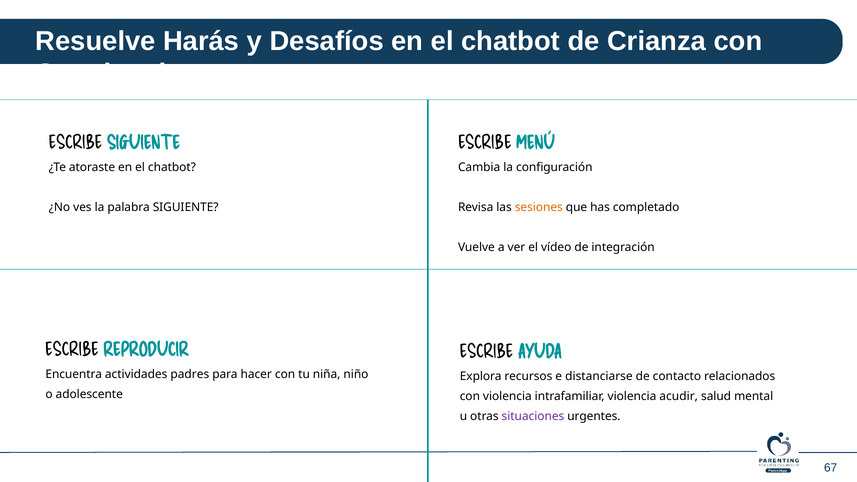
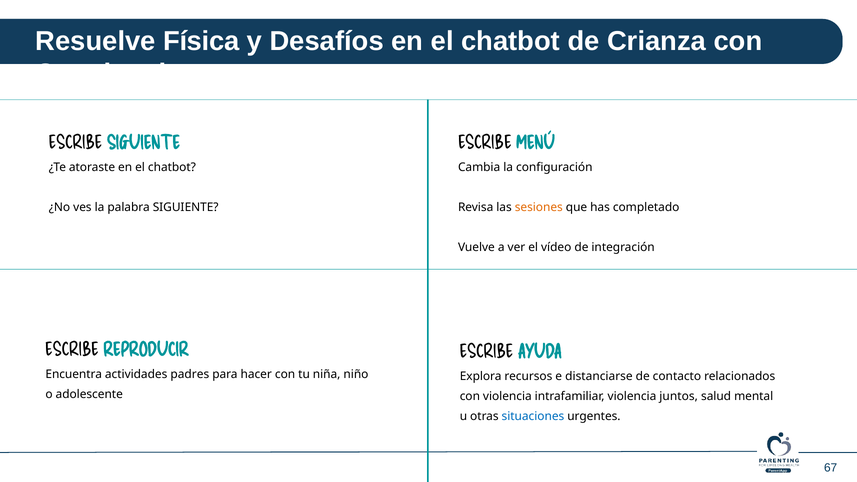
Harás: Harás -> Física
acudir: acudir -> juntos
situaciones colour: purple -> blue
